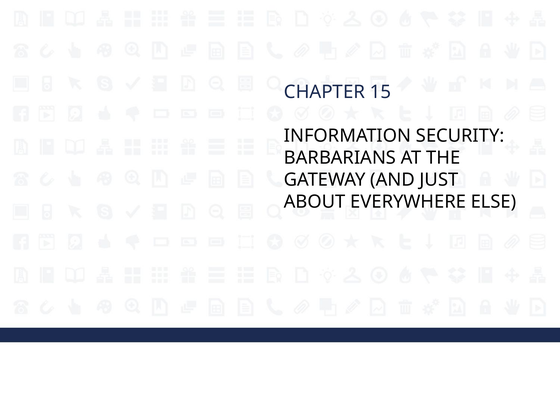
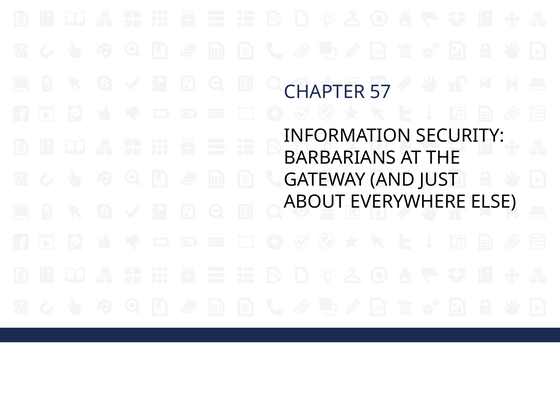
15: 15 -> 57
